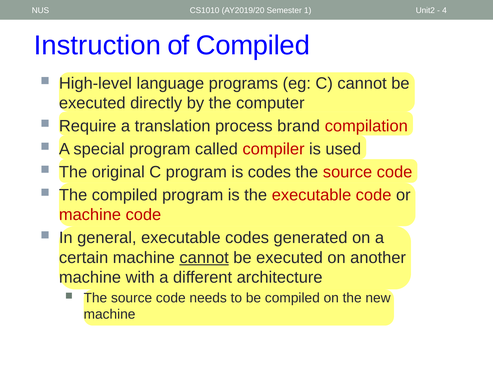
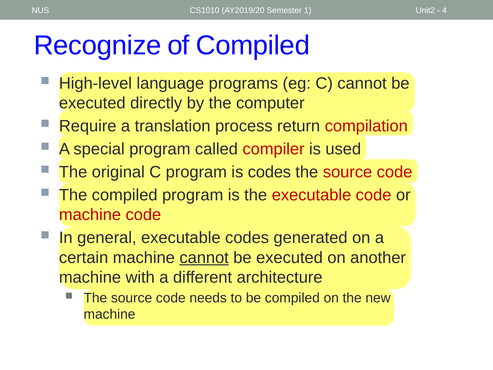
Instruction: Instruction -> Recognize
brand: brand -> return
